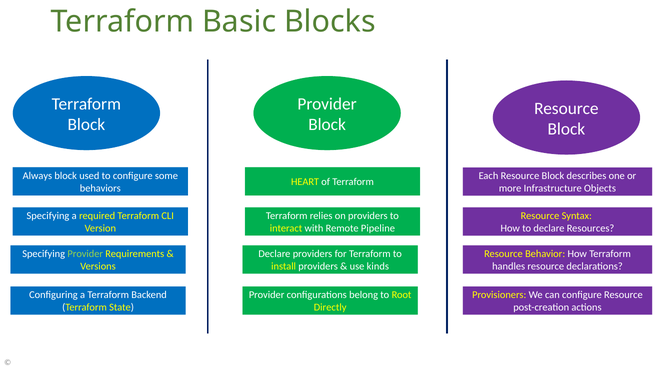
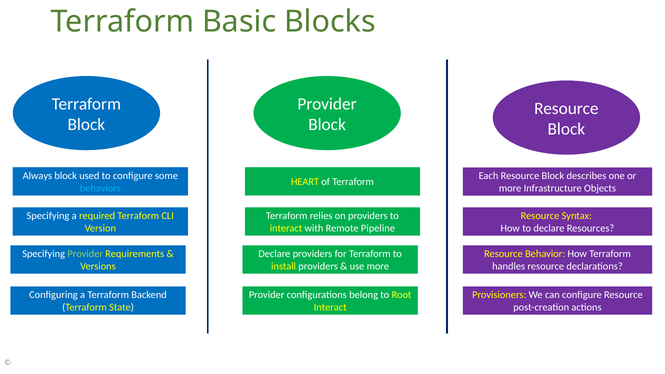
behaviors colour: white -> light blue
use kinds: kinds -> more
Directly at (330, 308): Directly -> Interact
